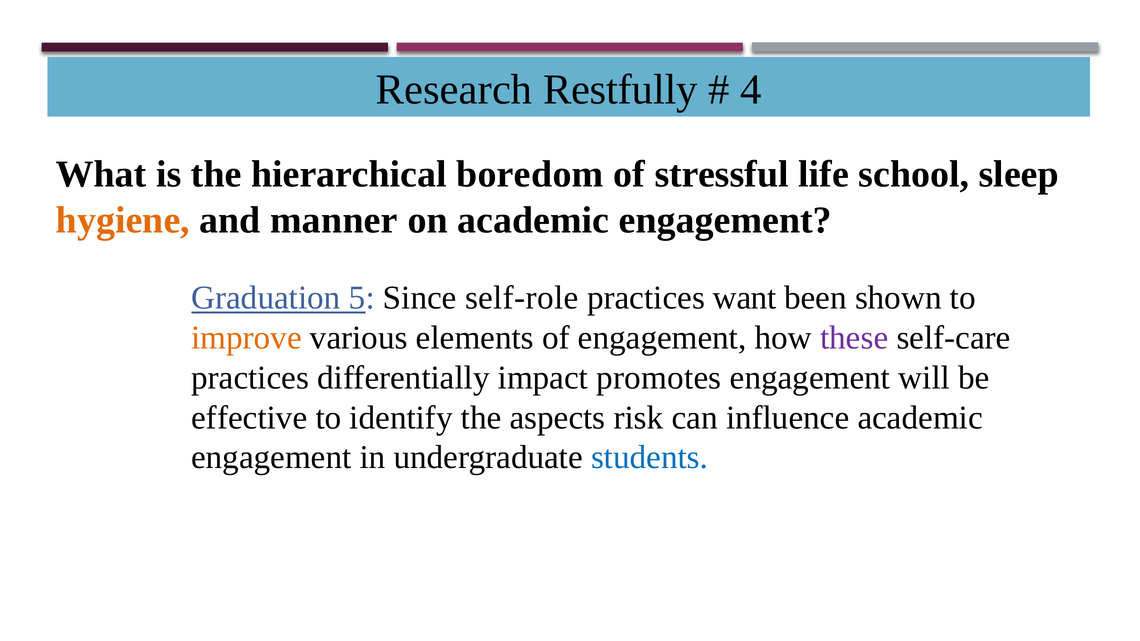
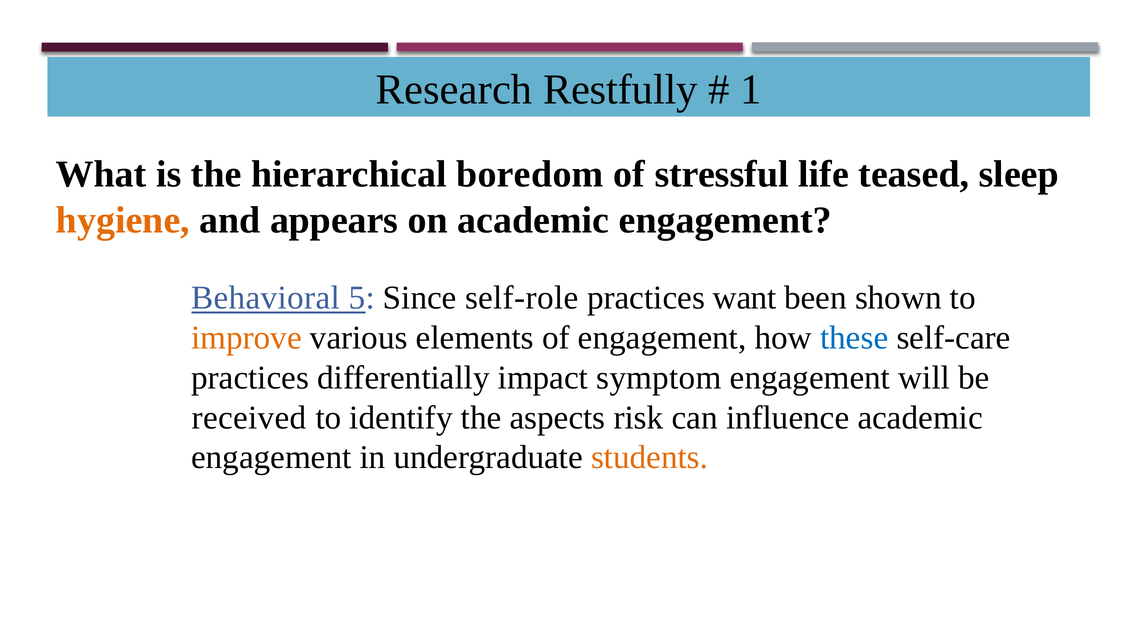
4: 4 -> 1
school: school -> teased
manner: manner -> appears
Graduation: Graduation -> Behavioral
these colour: purple -> blue
promotes: promotes -> symptom
effective: effective -> received
students colour: blue -> orange
